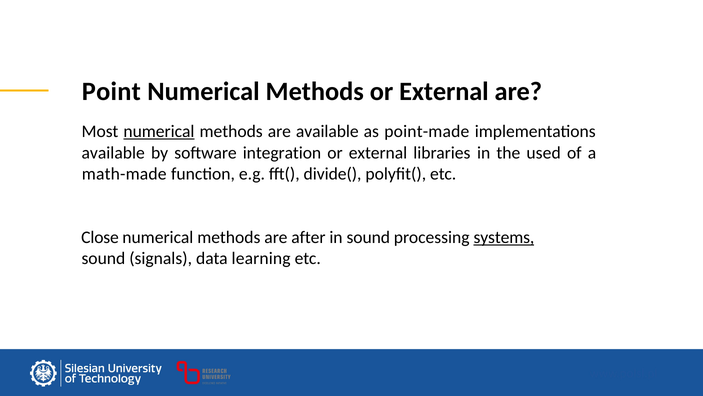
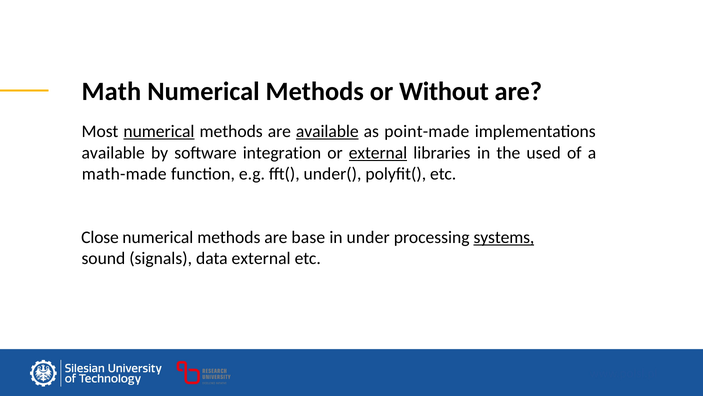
Point: Point -> Math
Methods or External: External -> Without
available at (327, 131) underline: none -> present
external at (378, 153) underline: none -> present
divide(: divide( -> under(
after: after -> base
in sound: sound -> under
data learning: learning -> external
